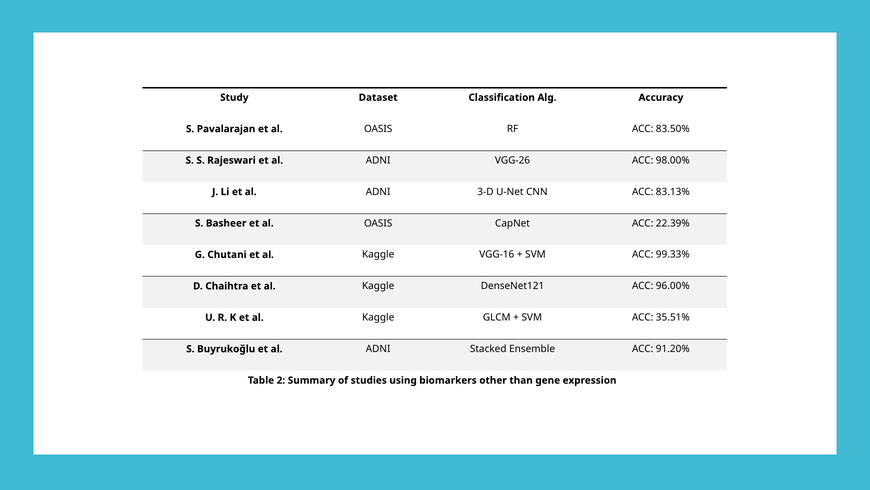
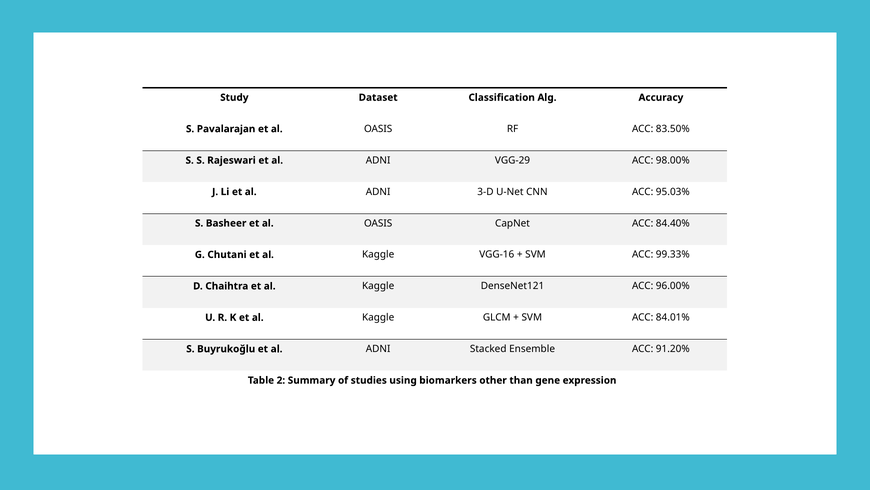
VGG-26: VGG-26 -> VGG-29
83.13%: 83.13% -> 95.03%
22.39%: 22.39% -> 84.40%
35.51%: 35.51% -> 84.01%
